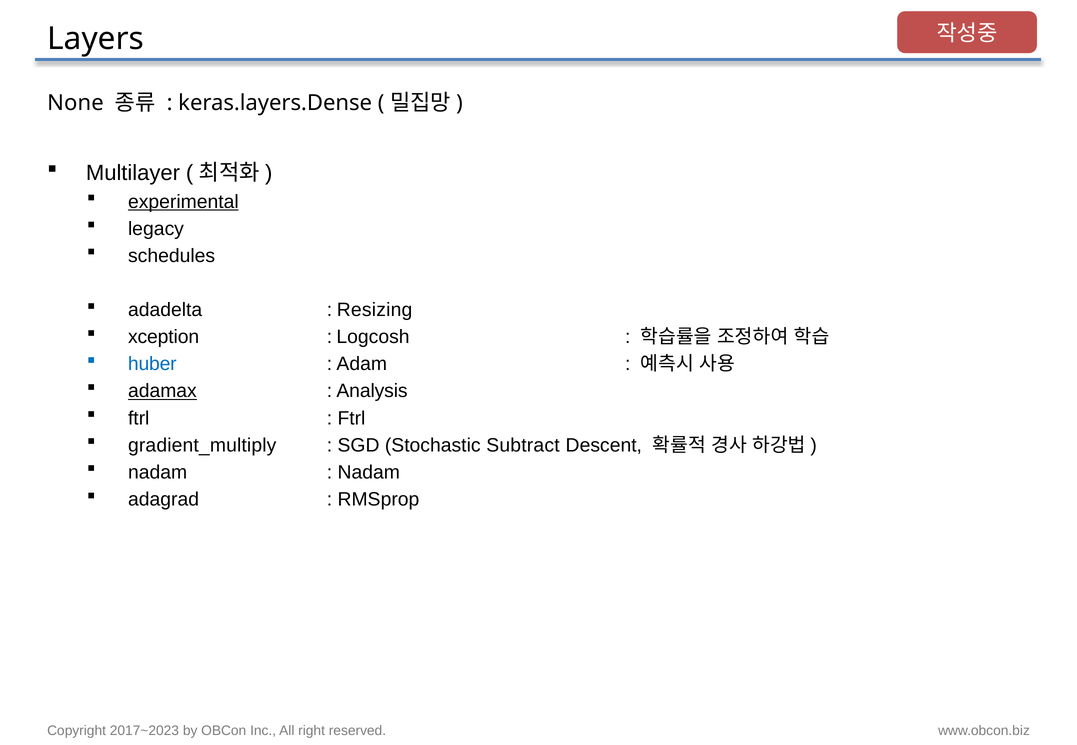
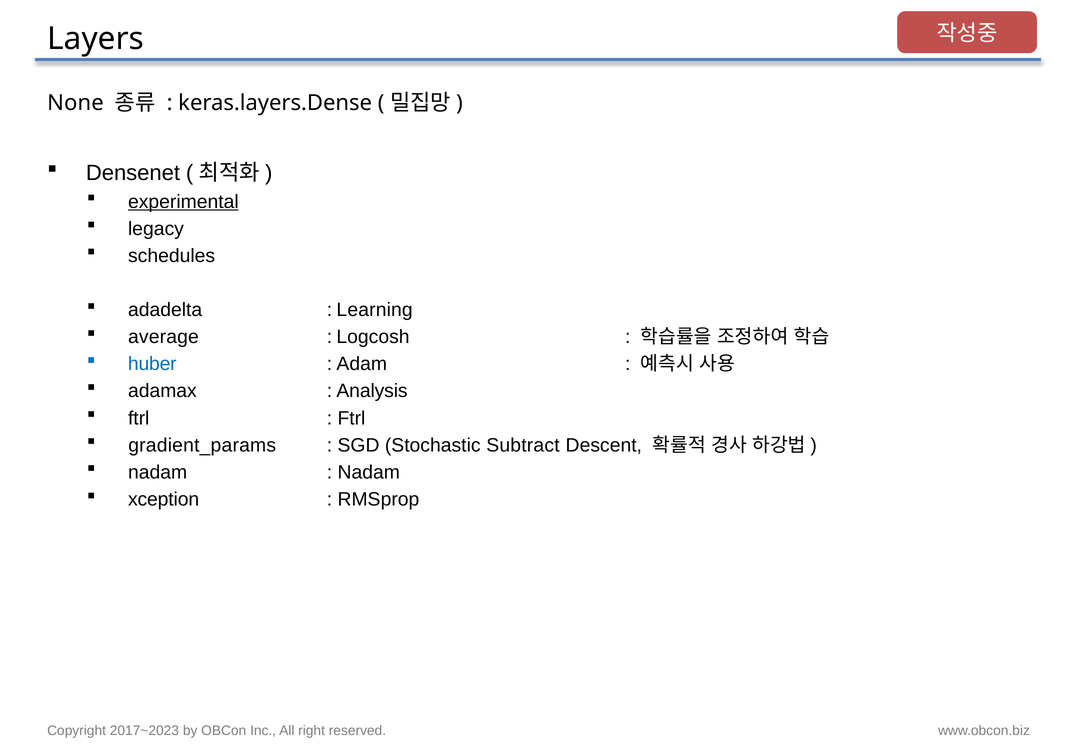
Multilayer: Multilayer -> Densenet
Resizing: Resizing -> Learning
xception: xception -> average
adamax underline: present -> none
gradient_multiply: gradient_multiply -> gradient_params
adagrad: adagrad -> xception
